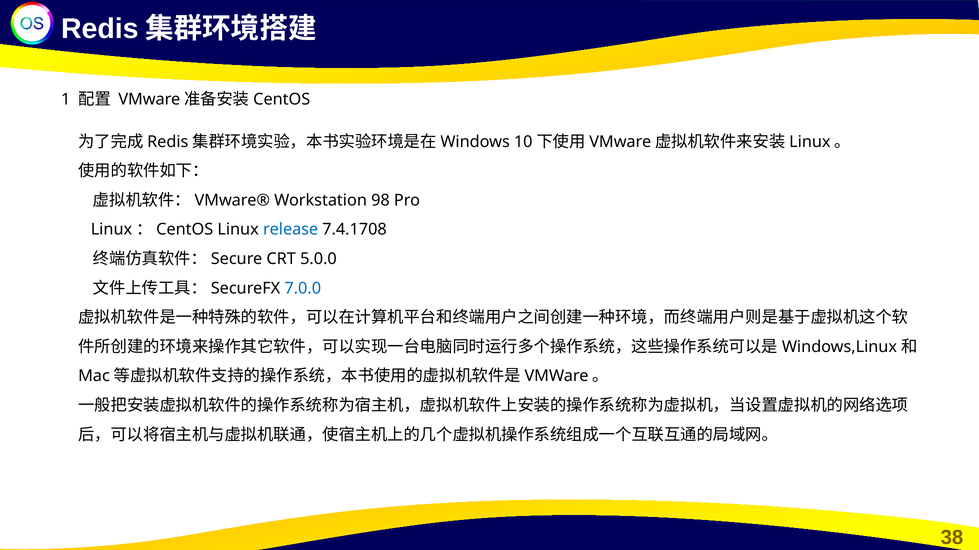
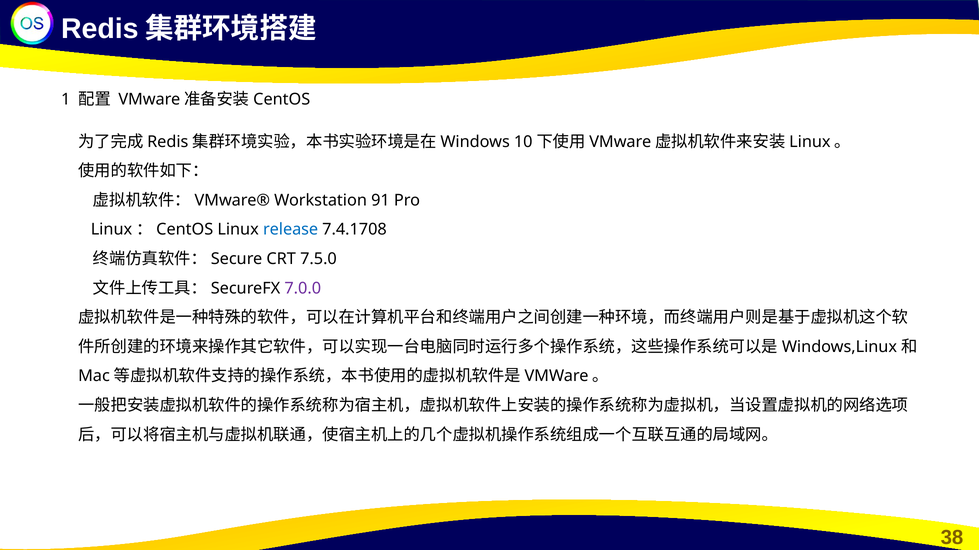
98: 98 -> 91
5.0.0: 5.0.0 -> 7.5.0
7.0.0 colour: blue -> purple
